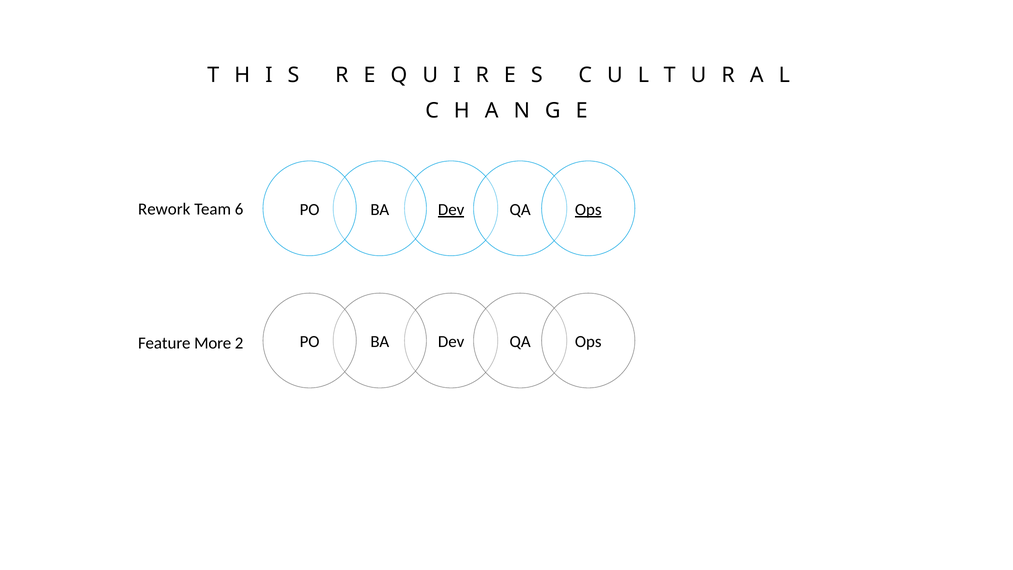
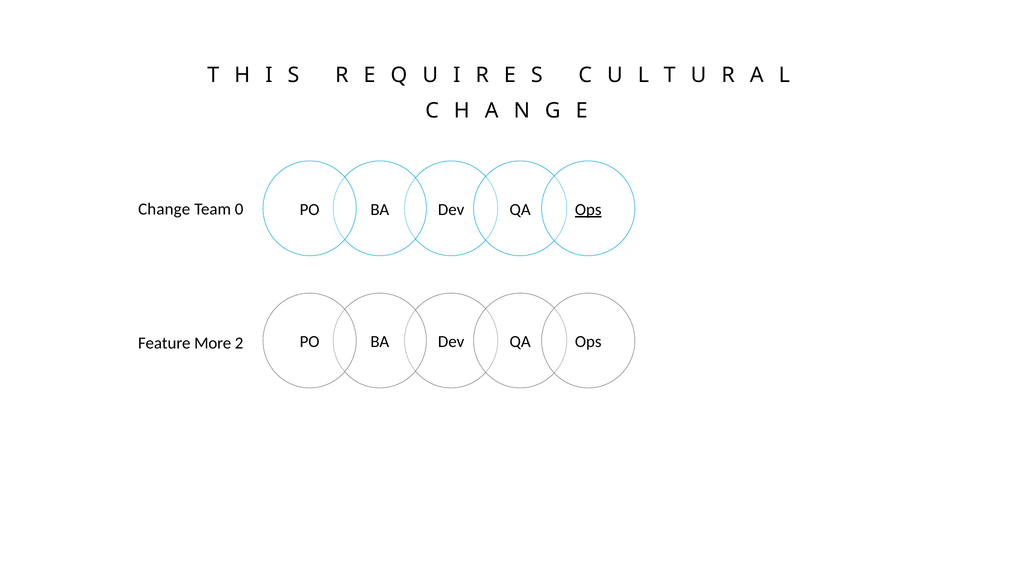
Rework: Rework -> Change
6: 6 -> 0
Dev at (451, 209) underline: present -> none
